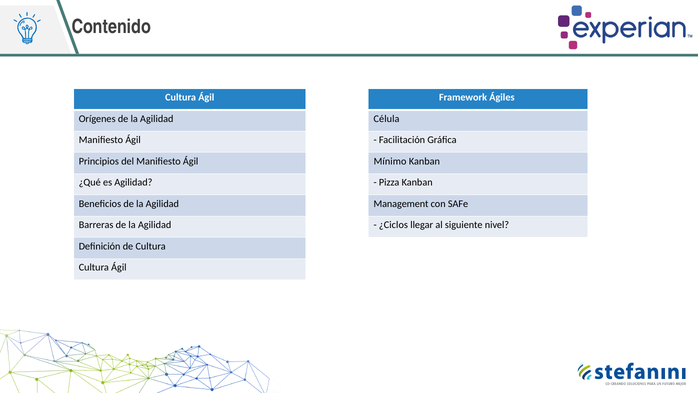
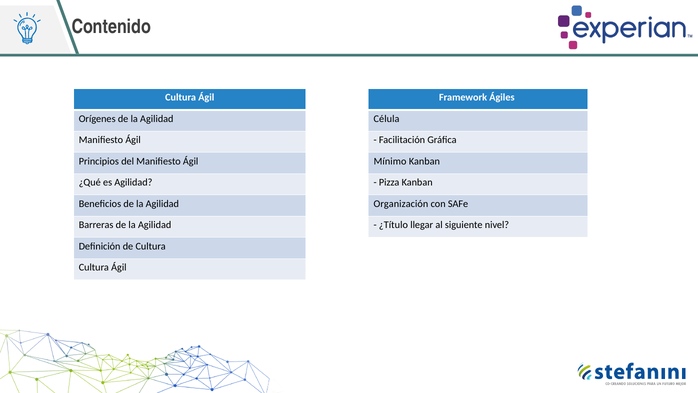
Management: Management -> Organización
¿Ciclos: ¿Ciclos -> ¿Título
